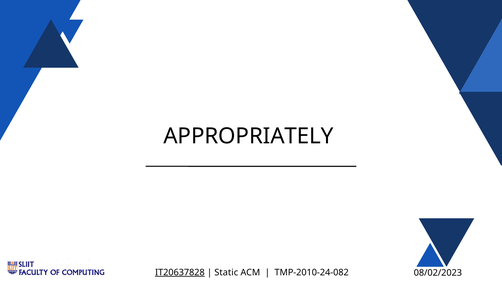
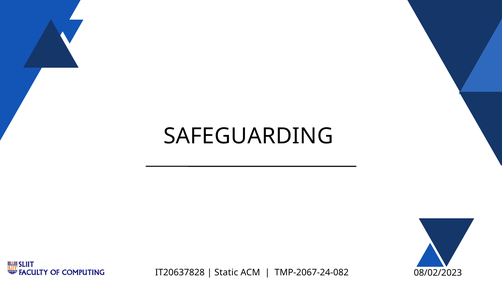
APPROPRIATELY: APPROPRIATELY -> SAFEGUARDING
IT20637828 underline: present -> none
TMP-2010-24-082: TMP-2010-24-082 -> TMP-2067-24-082
